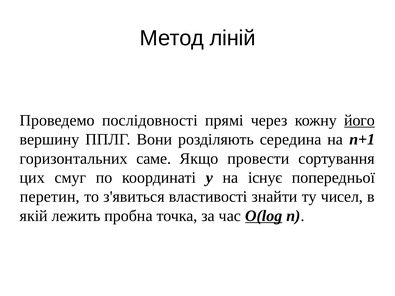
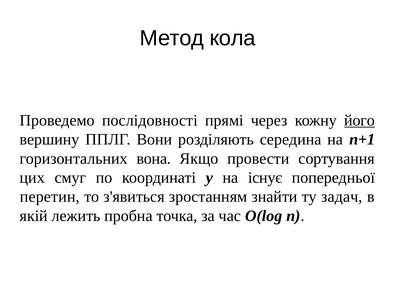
ліній: ліній -> кола
саме: саме -> вона
властивості: властивості -> зростанням
чисел: чисел -> задач
O(log underline: present -> none
